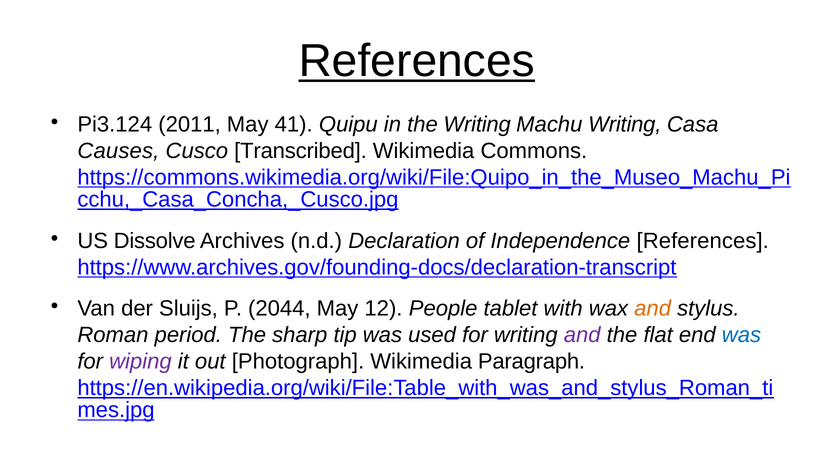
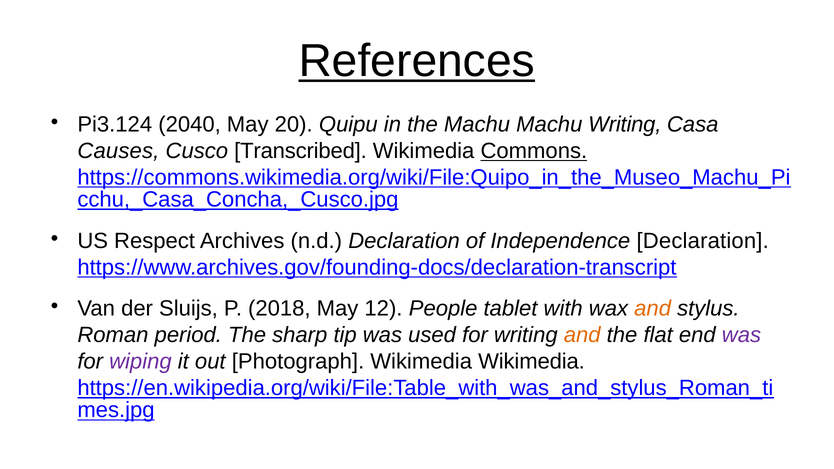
2011: 2011 -> 2040
41: 41 -> 20
the Writing: Writing -> Machu
Commons underline: none -> present
Dissolve: Dissolve -> Respect
Independence References: References -> Declaration
2044: 2044 -> 2018
and at (582, 335) colour: purple -> orange
was at (741, 335) colour: blue -> purple
Wikimedia Paragraph: Paragraph -> Wikimedia
